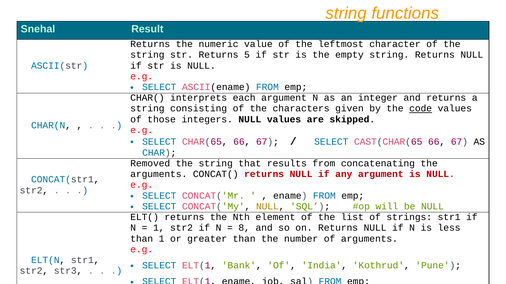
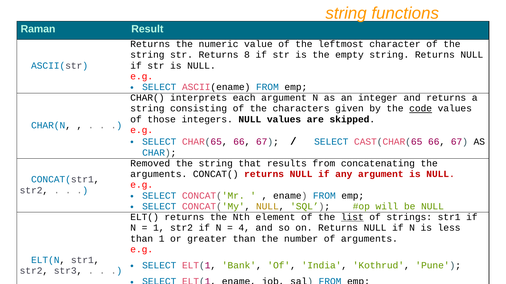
Snehal: Snehal -> Raman
5: 5 -> 8
list underline: none -> present
8: 8 -> 4
